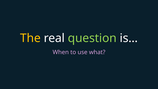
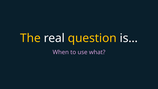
question colour: light green -> yellow
